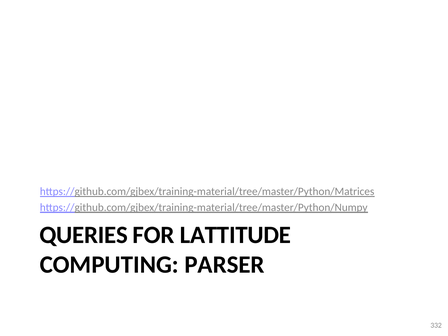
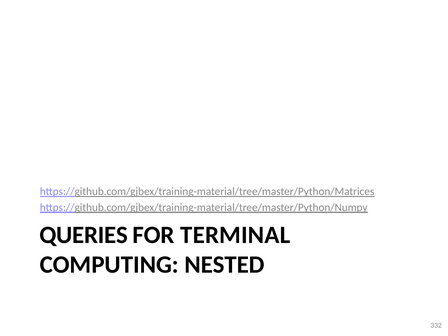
LATTITUDE: LATTITUDE -> TERMINAL
PARSER: PARSER -> NESTED
